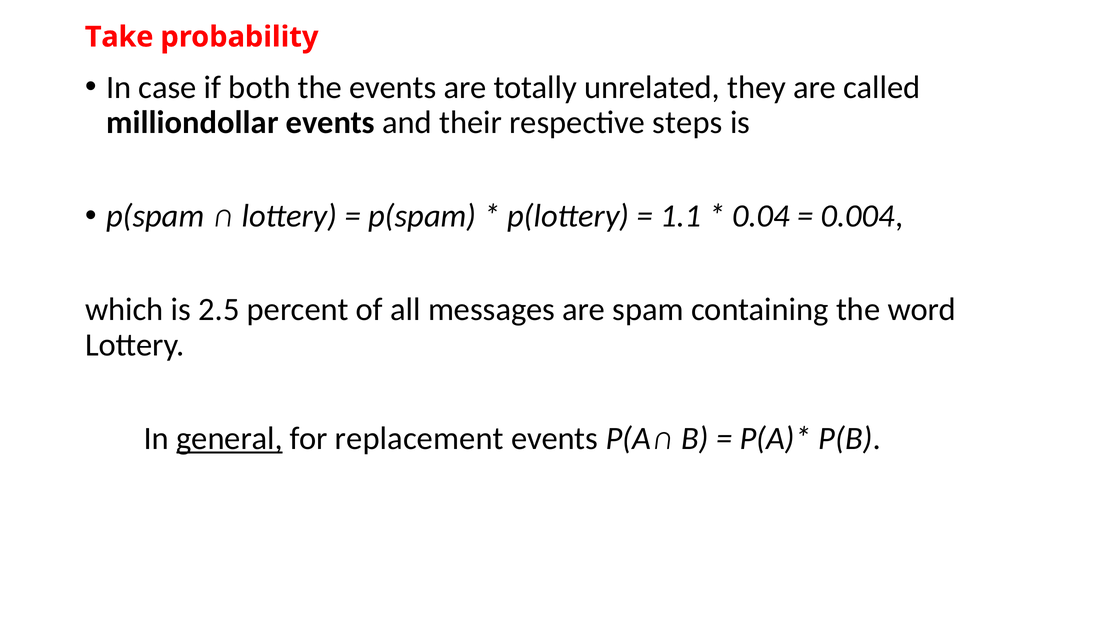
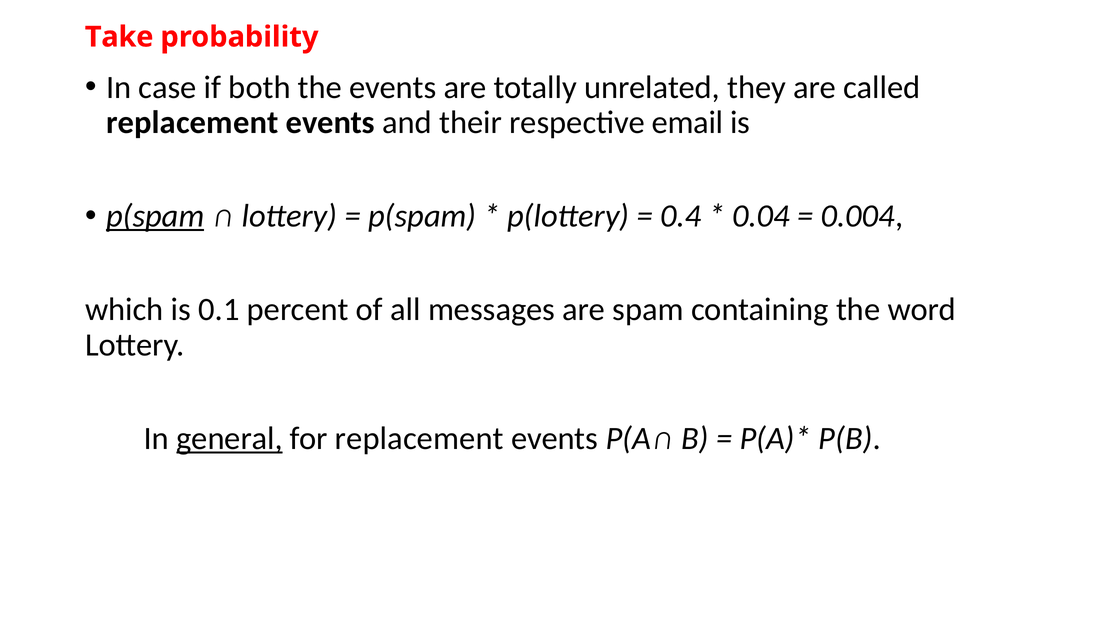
milliondollar at (192, 122): milliondollar -> replacement
steps: steps -> email
p(spam at (155, 216) underline: none -> present
1.1: 1.1 -> 0.4
2.5: 2.5 -> 0.1
